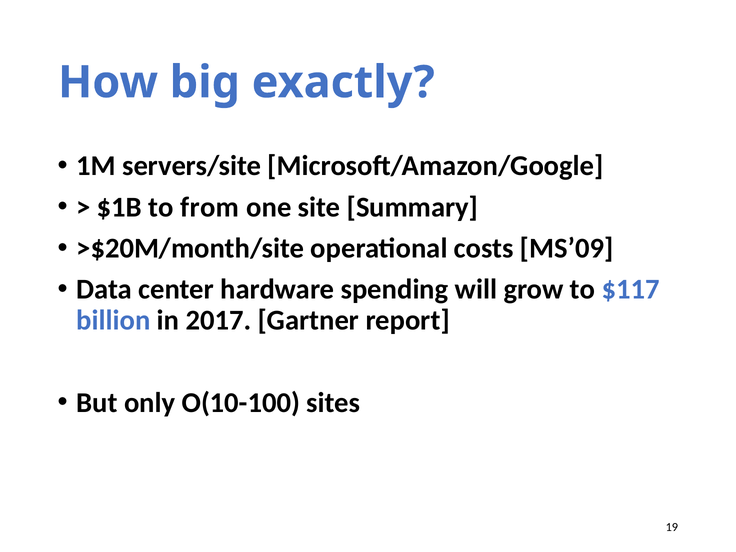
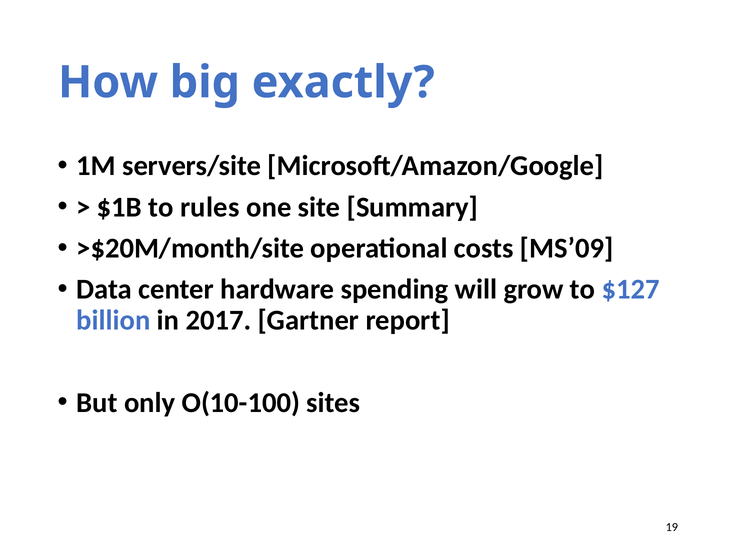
from: from -> rules
$117: $117 -> $127
